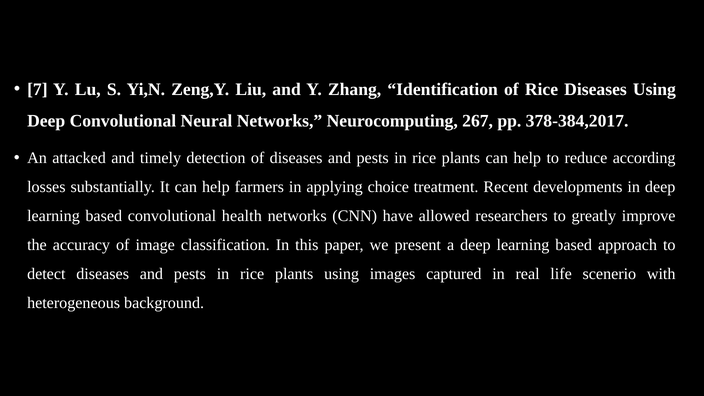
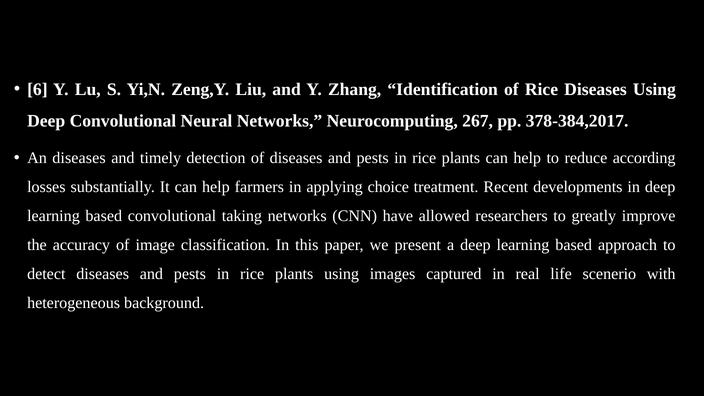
7: 7 -> 6
An attacked: attacked -> diseases
health: health -> taking
